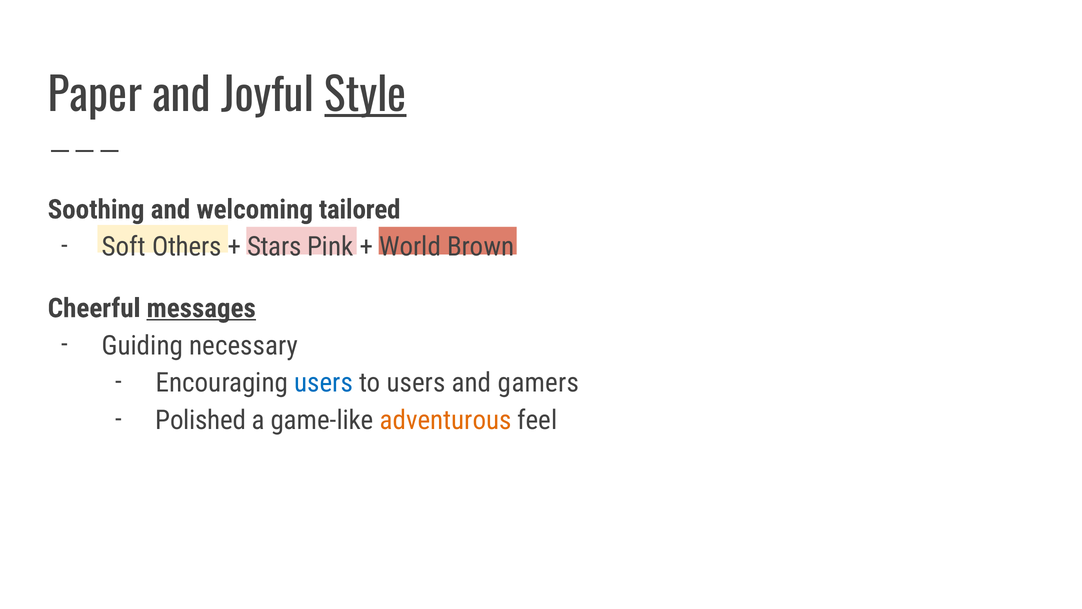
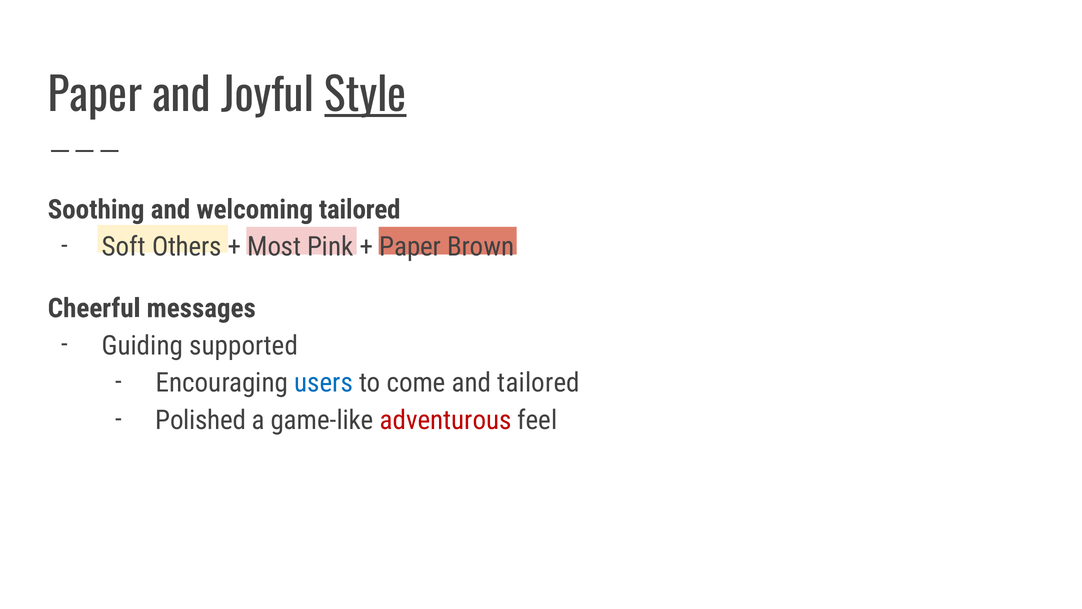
Stars: Stars -> Most
World at (410, 247): World -> Paper
messages underline: present -> none
necessary: necessary -> supported
to users: users -> come
and gamers: gamers -> tailored
adventurous colour: orange -> red
